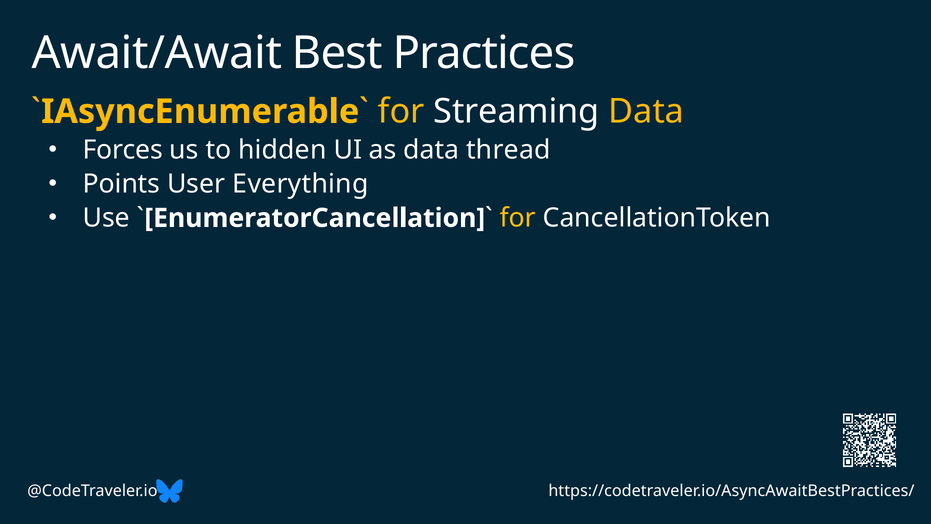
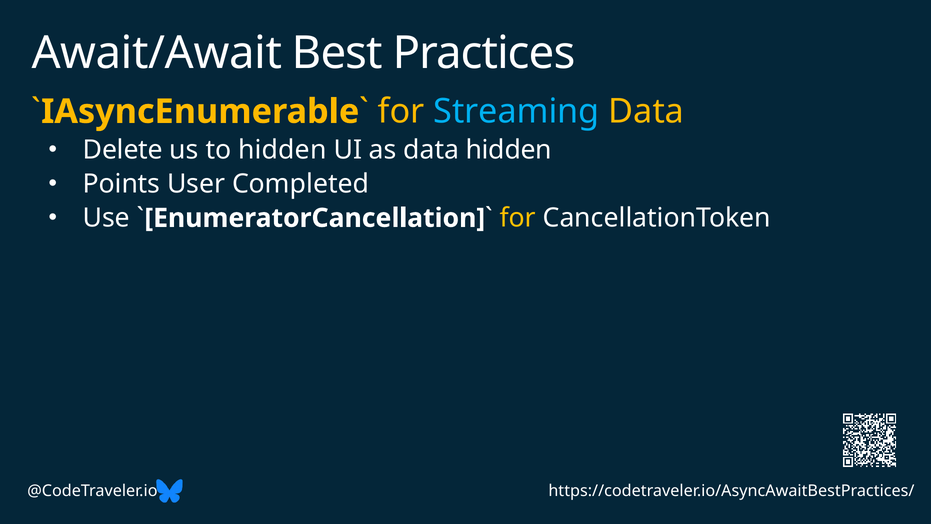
Streaming colour: white -> light blue
Forces: Forces -> Delete
data thread: thread -> hidden
Everything: Everything -> Completed
